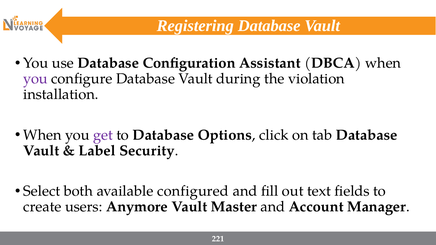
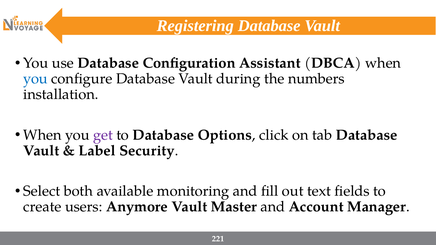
you at (35, 79) colour: purple -> blue
violation: violation -> numbers
configured: configured -> monitoring
